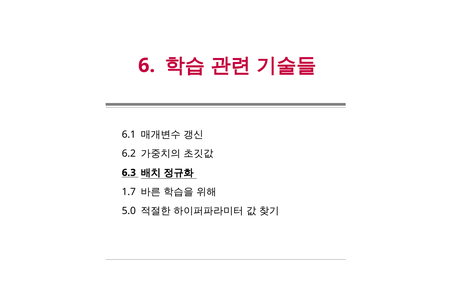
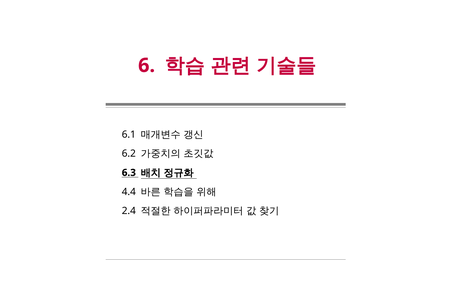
1.7: 1.7 -> 4.4
5.0: 5.0 -> 2.4
